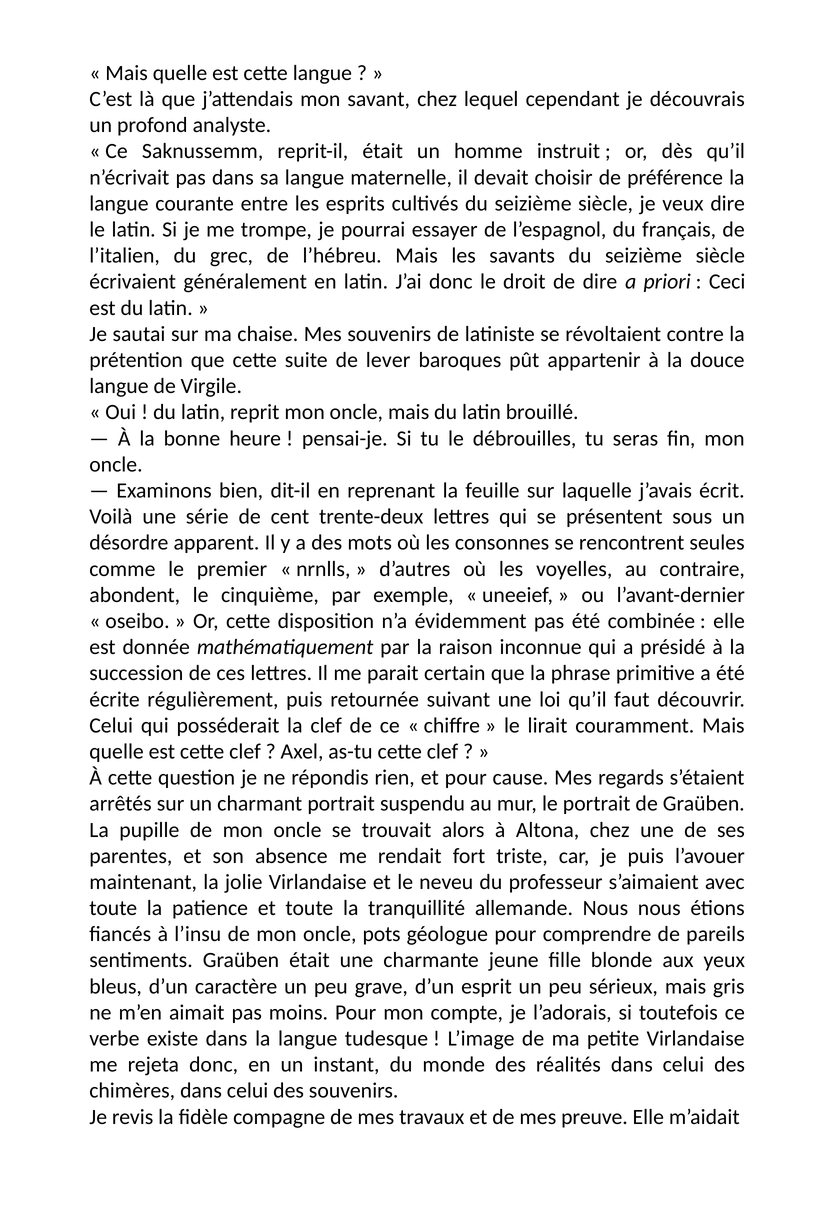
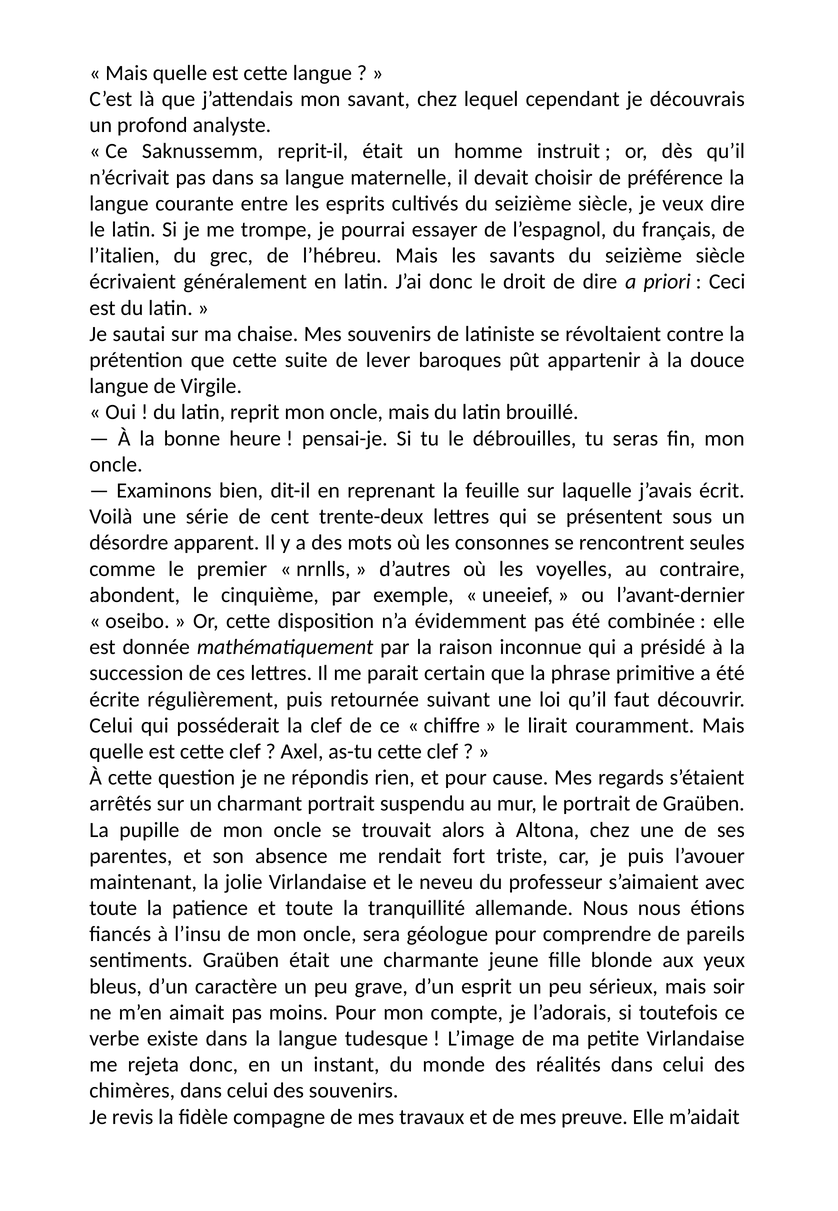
pots: pots -> sera
gris: gris -> soir
